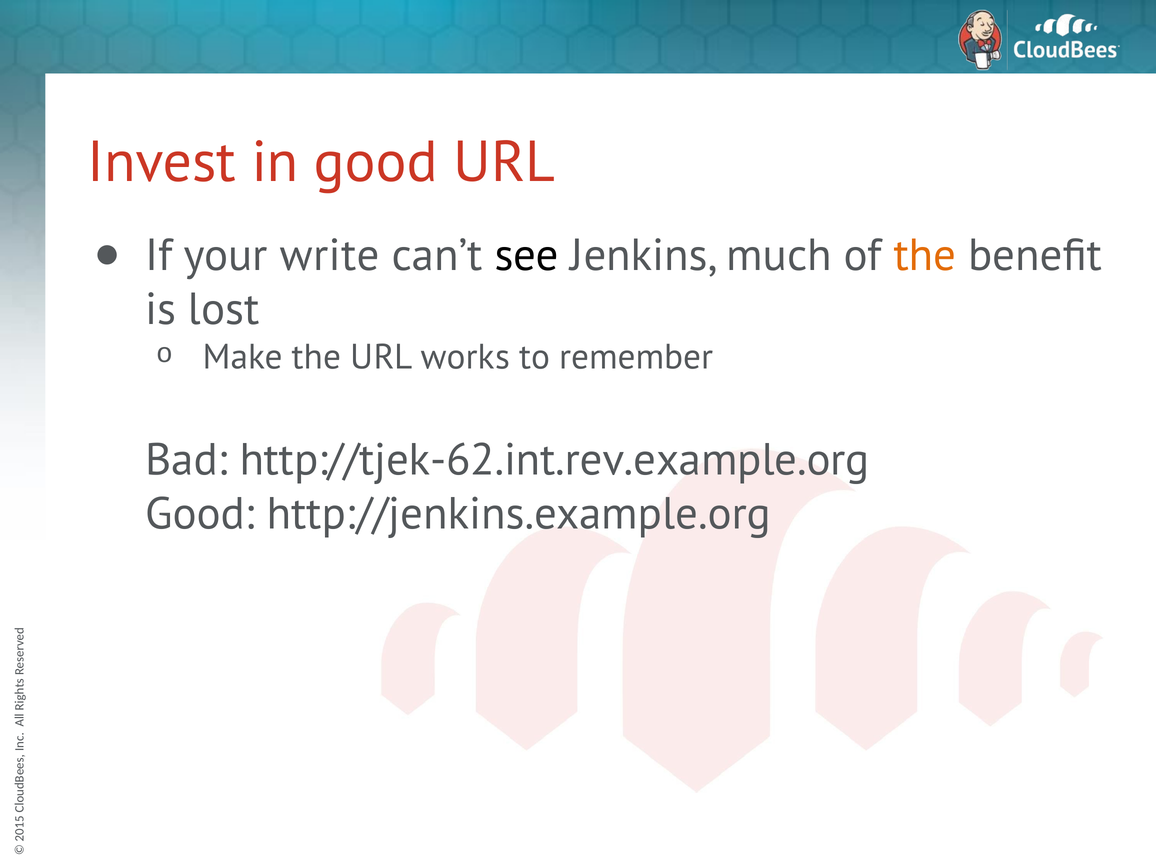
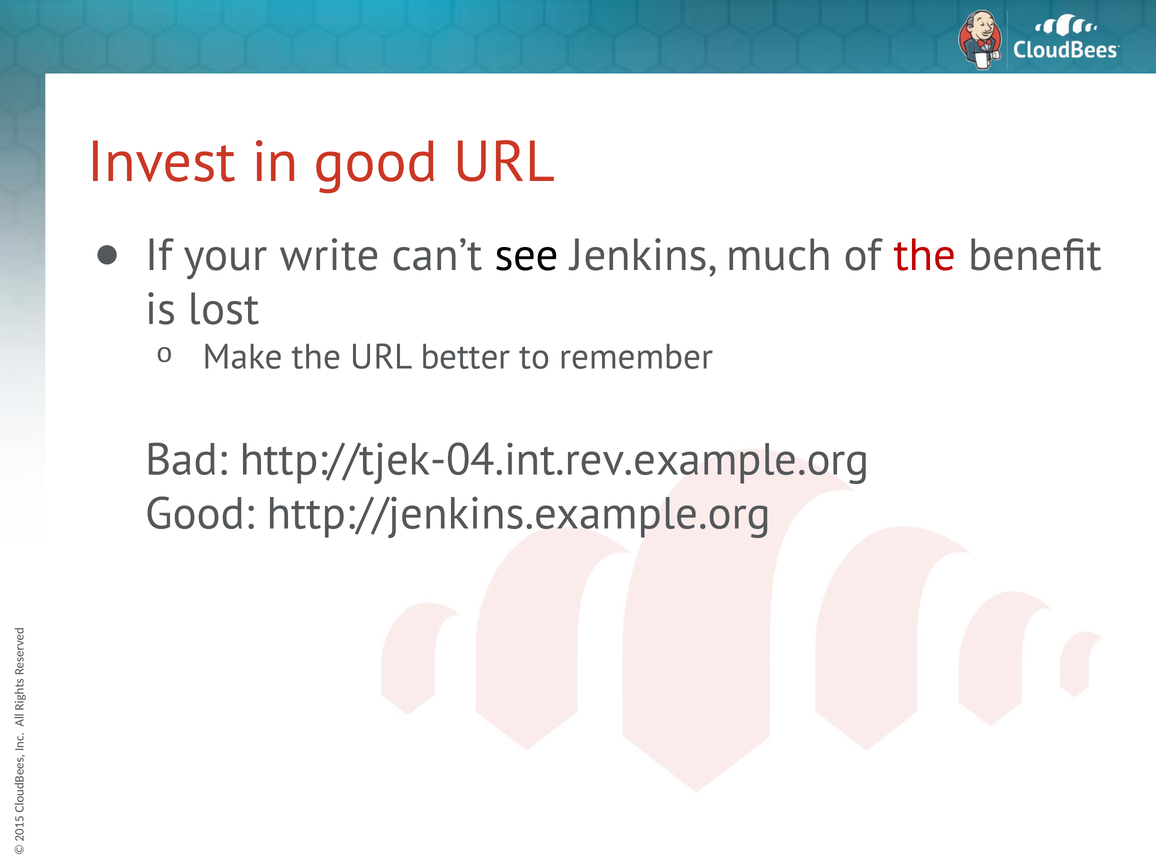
the at (925, 256) colour: orange -> red
works: works -> better
http://tjek-62.int.rev.example.org: http://tjek-62.int.rev.example.org -> http://tjek-04.int.rev.example.org
